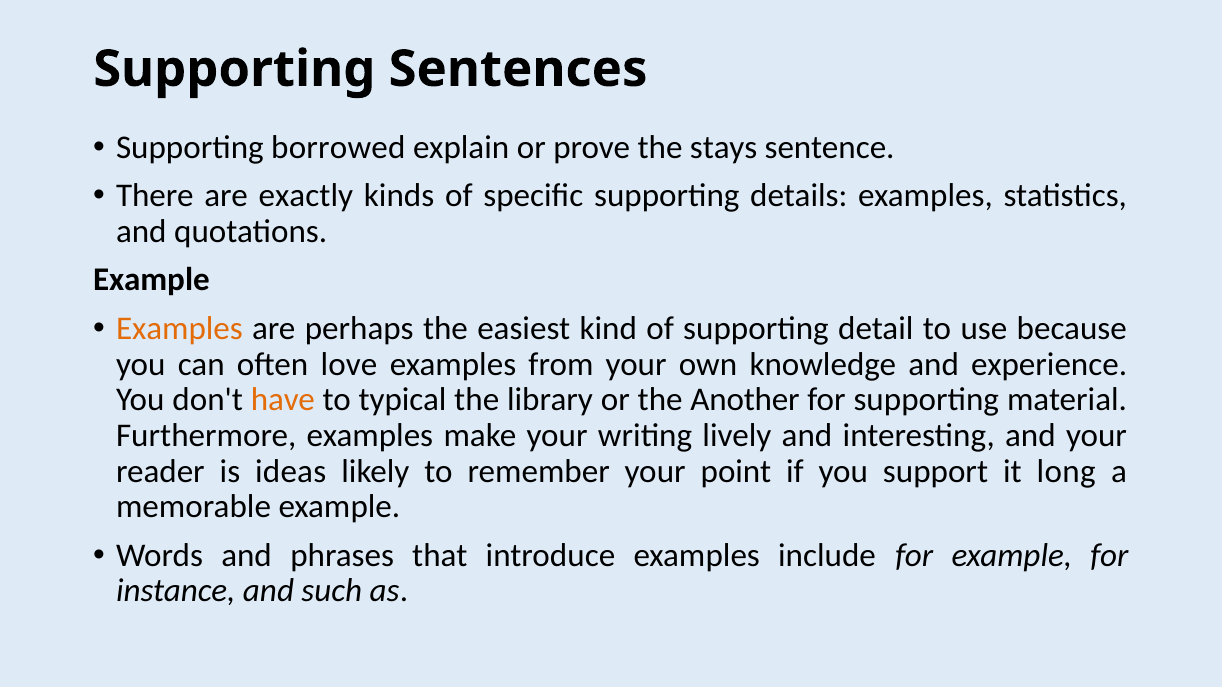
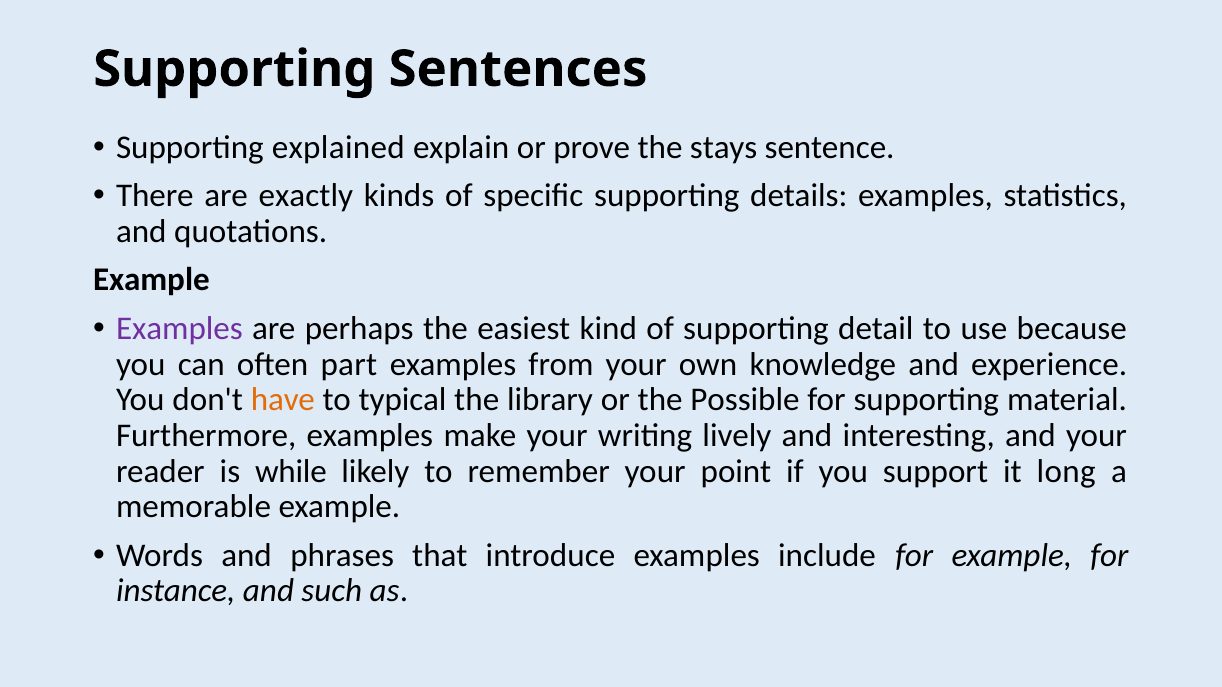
borrowed: borrowed -> explained
Examples at (179, 329) colour: orange -> purple
love: love -> part
Another: Another -> Possible
ideas: ideas -> while
